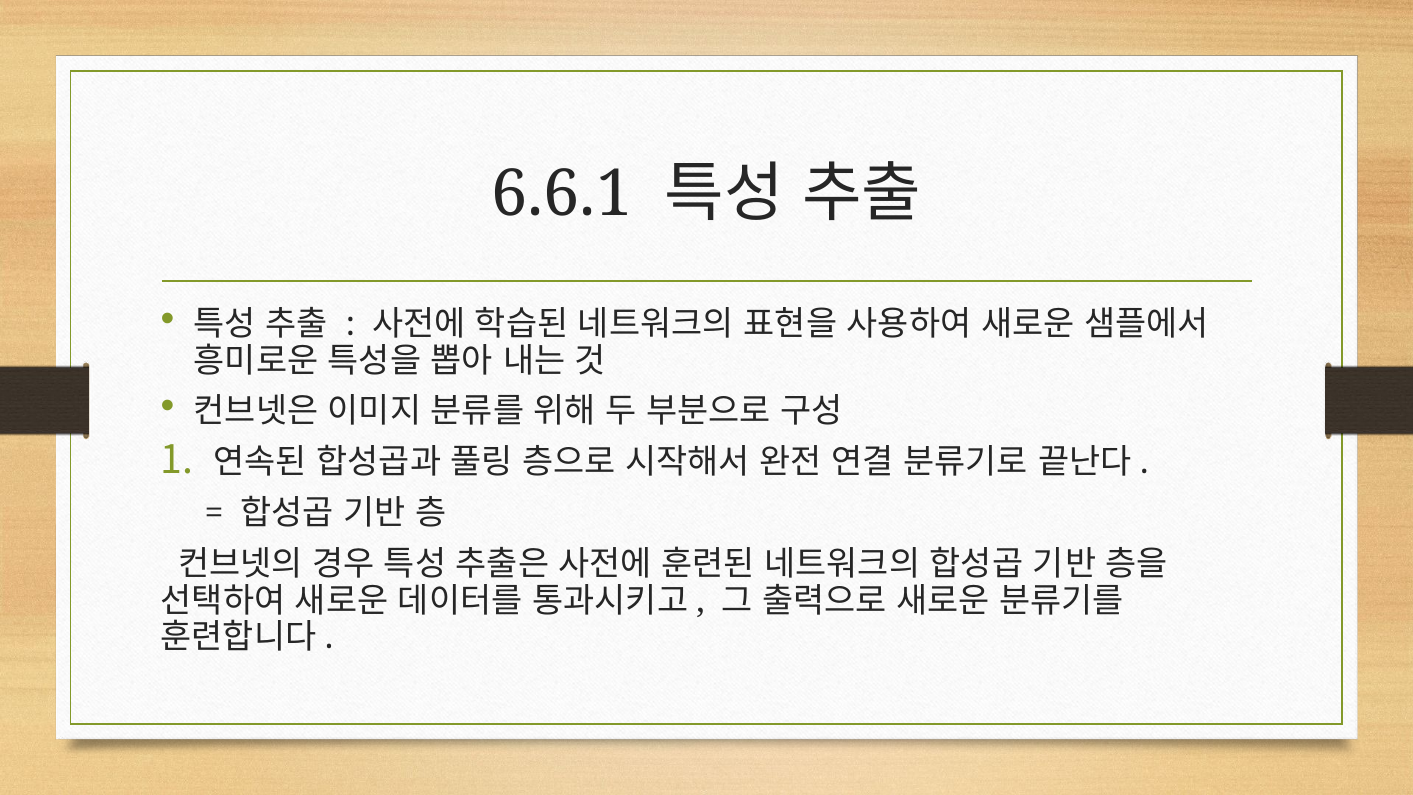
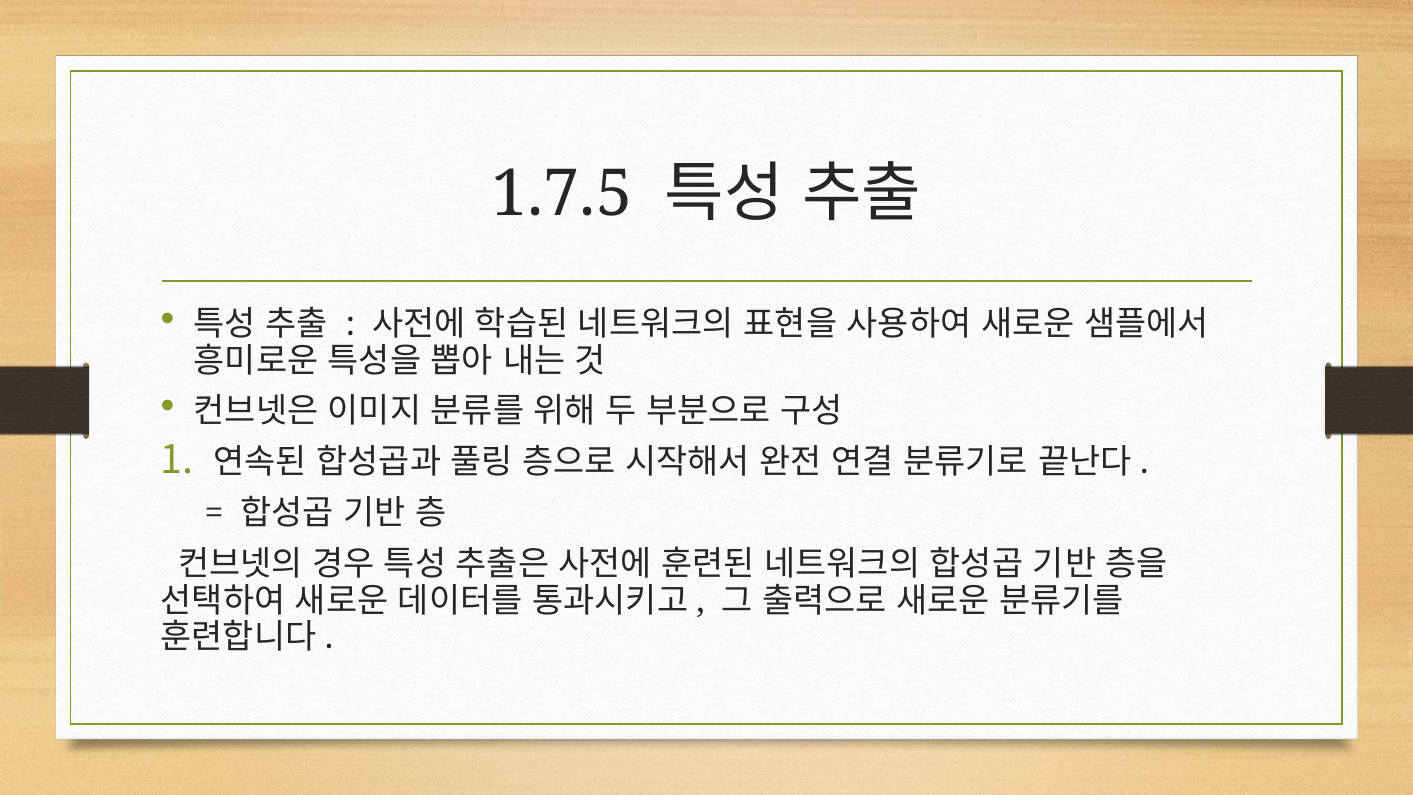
6.6.1: 6.6.1 -> 1.7.5
